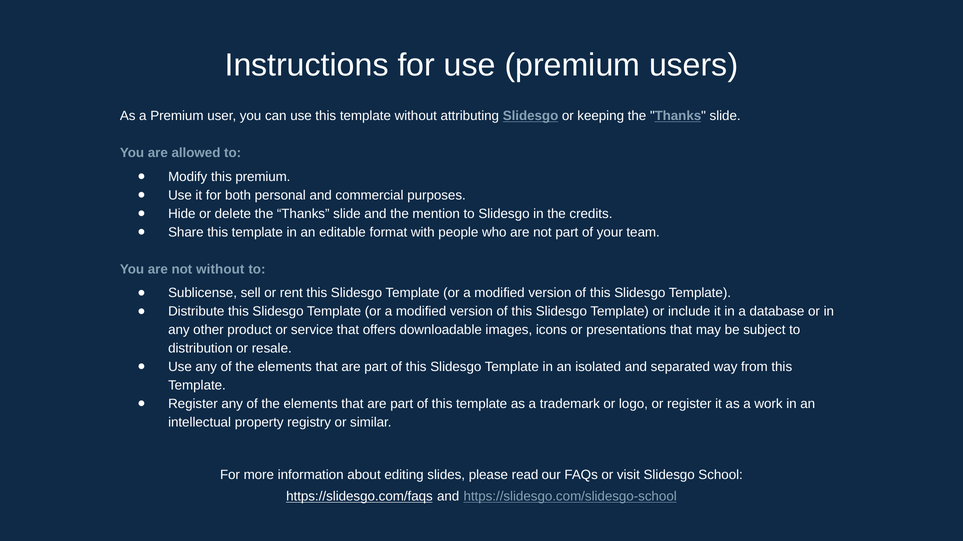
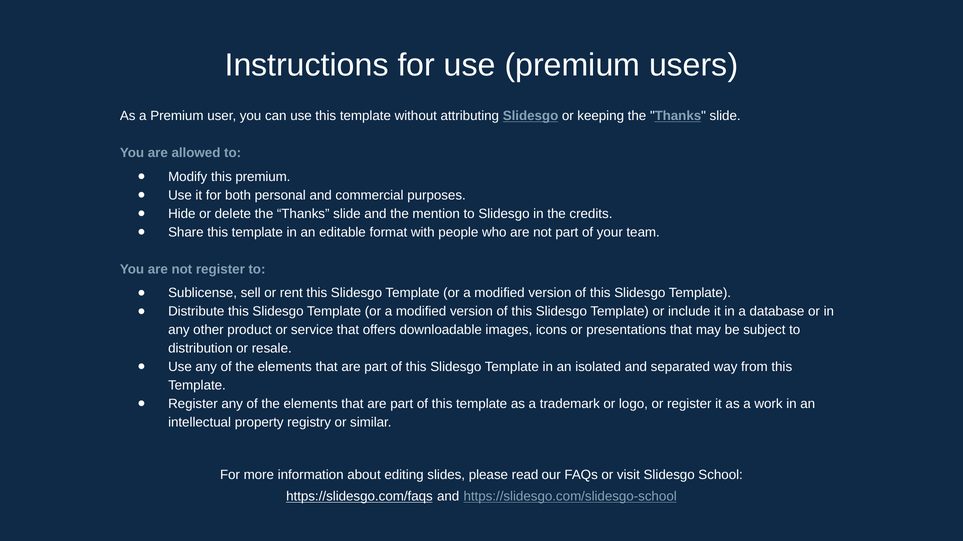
not without: without -> register
